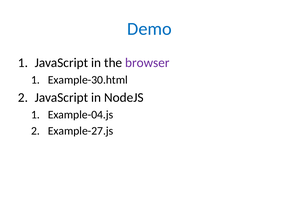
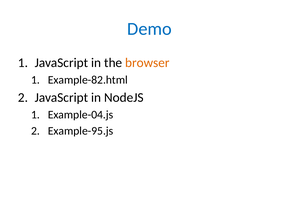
browser colour: purple -> orange
Example-30.html: Example-30.html -> Example-82.html
Example-27.js: Example-27.js -> Example-95.js
